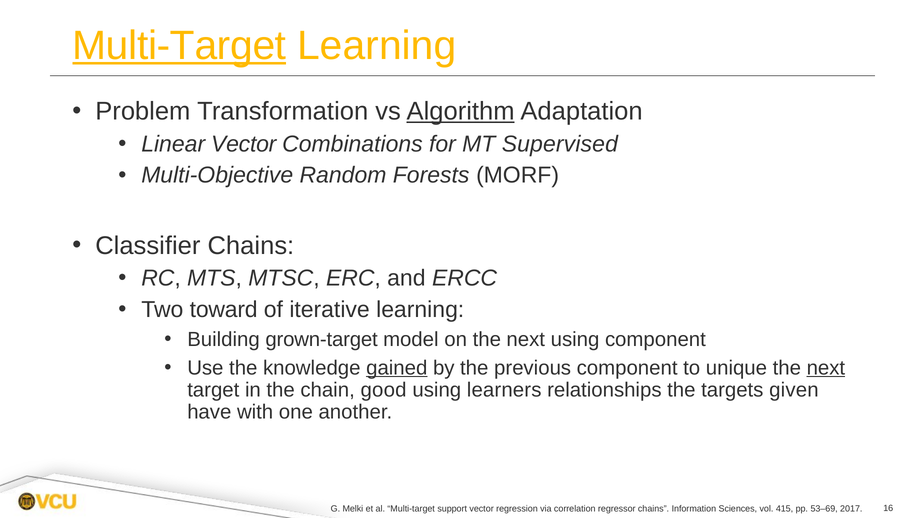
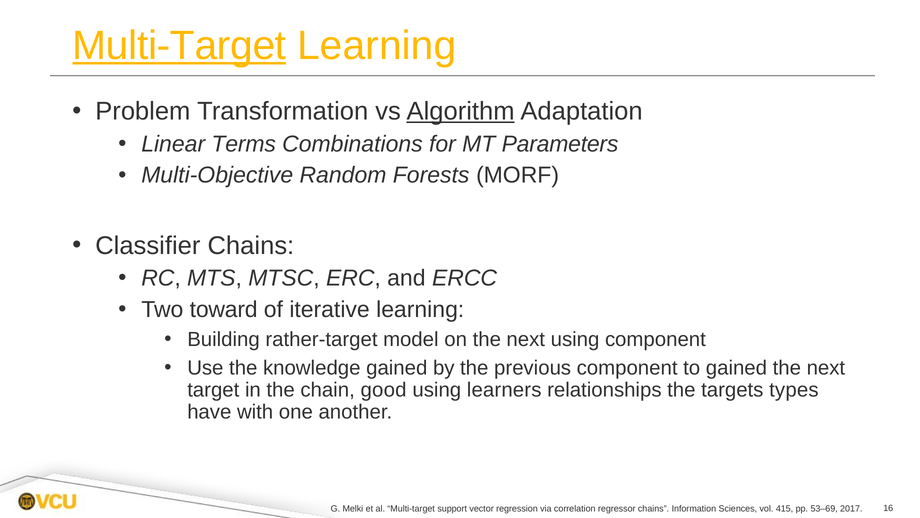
Linear Vector: Vector -> Terms
Supervised: Supervised -> Parameters
grown-target: grown-target -> rather-target
gained at (397, 367) underline: present -> none
to unique: unique -> gained
next at (826, 367) underline: present -> none
given: given -> types
